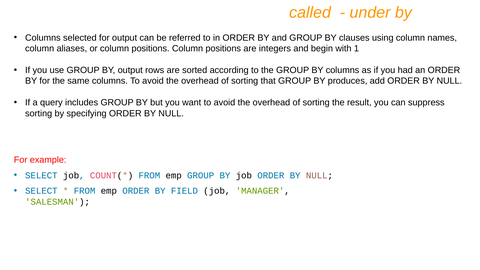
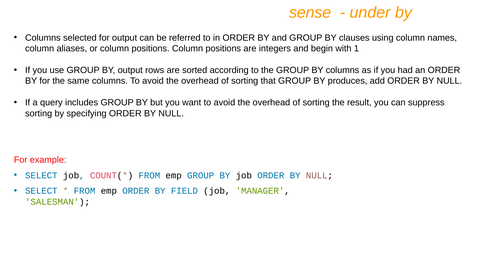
called: called -> sense
